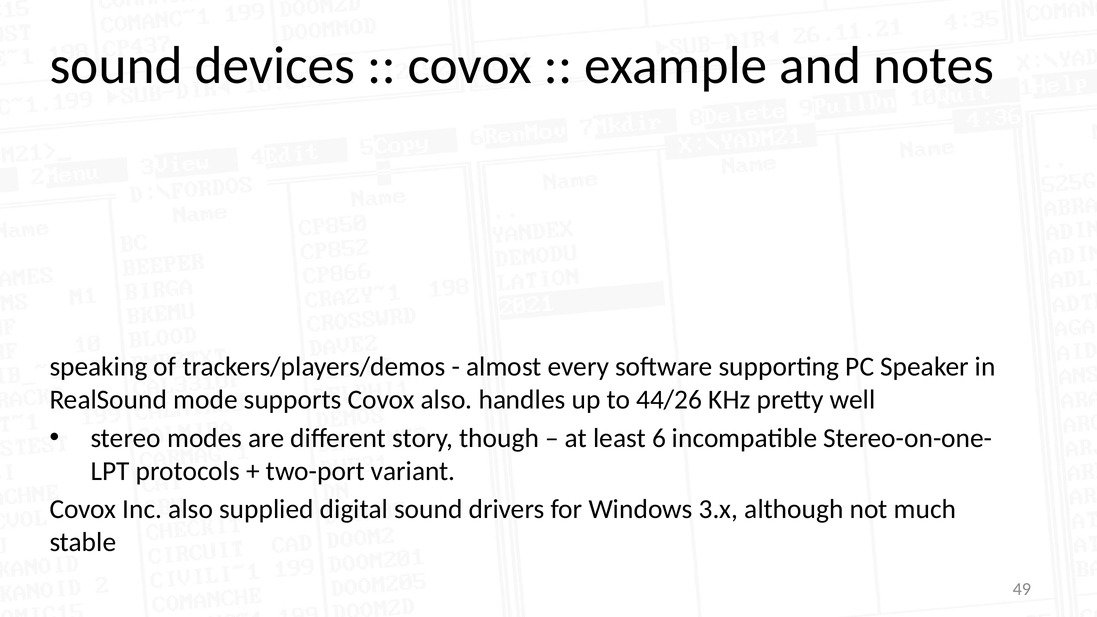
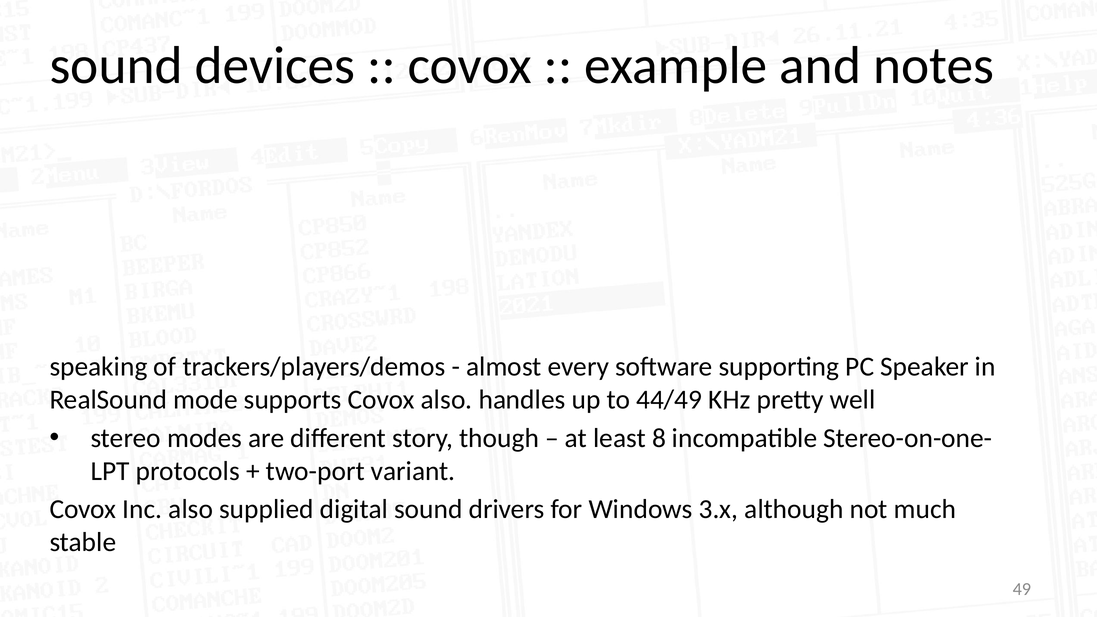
44/26: 44/26 -> 44/49
6: 6 -> 8
